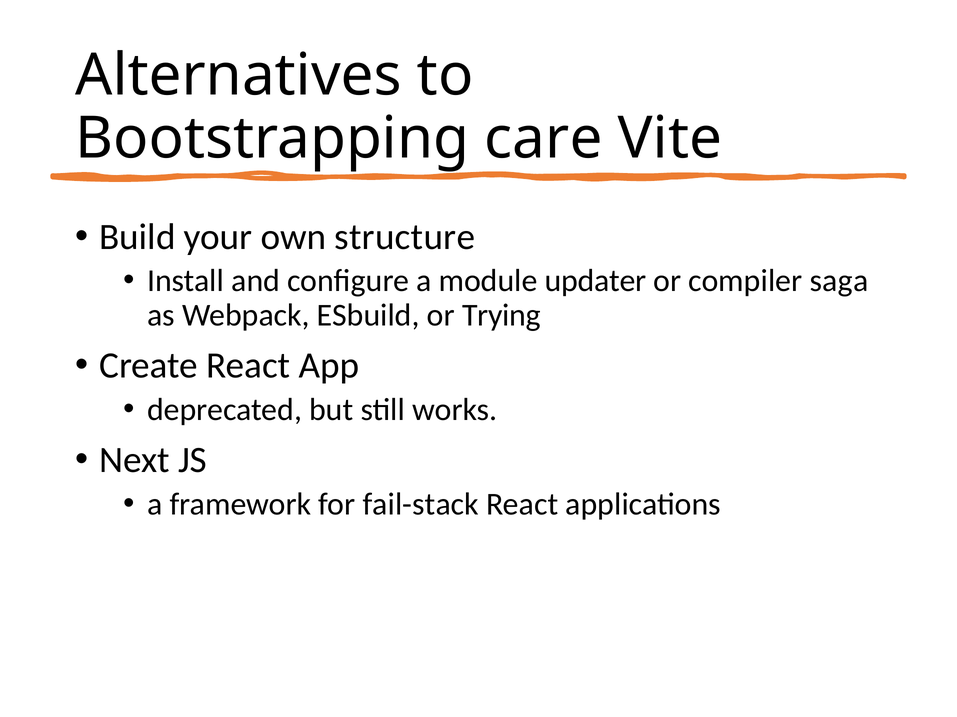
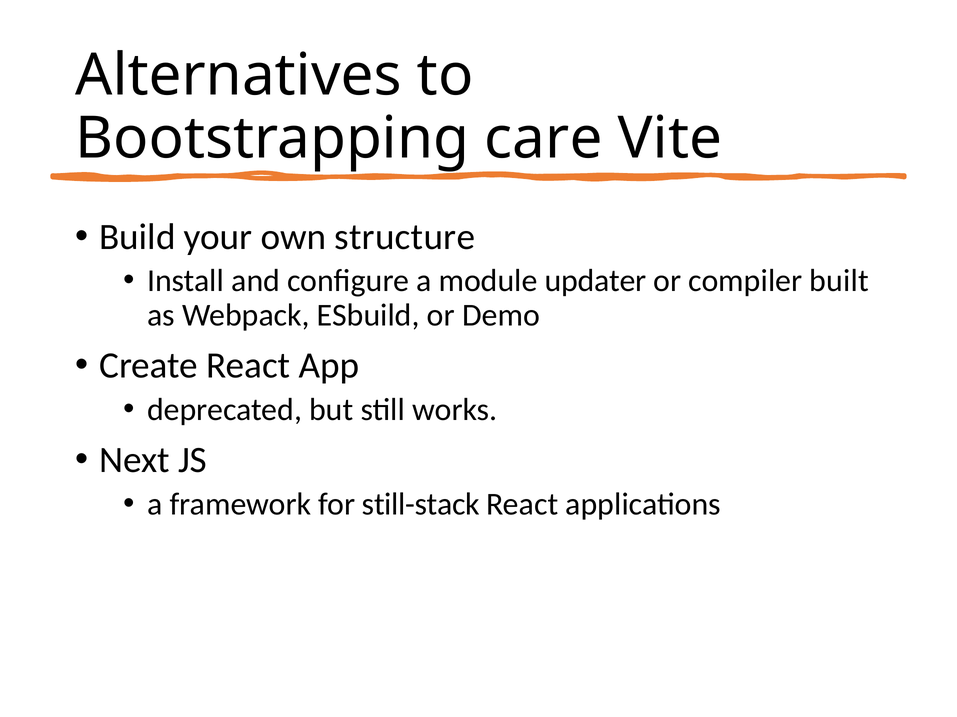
saga: saga -> built
Trying: Trying -> Demo
fail-stack: fail-stack -> still-stack
